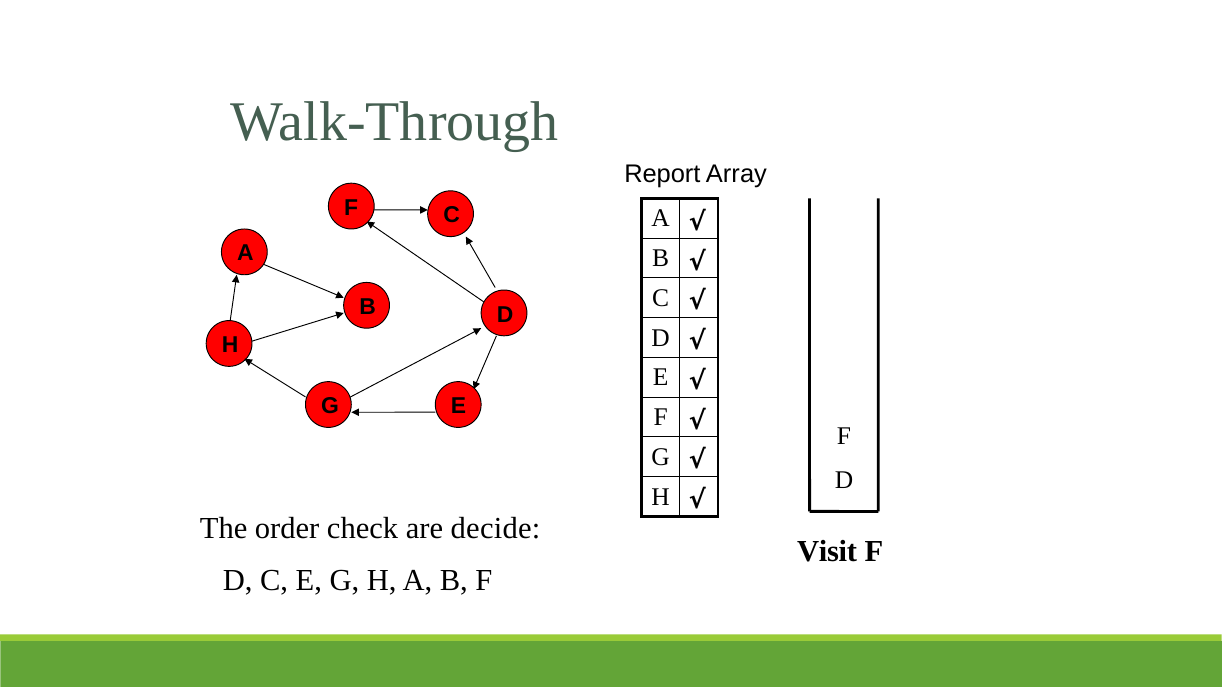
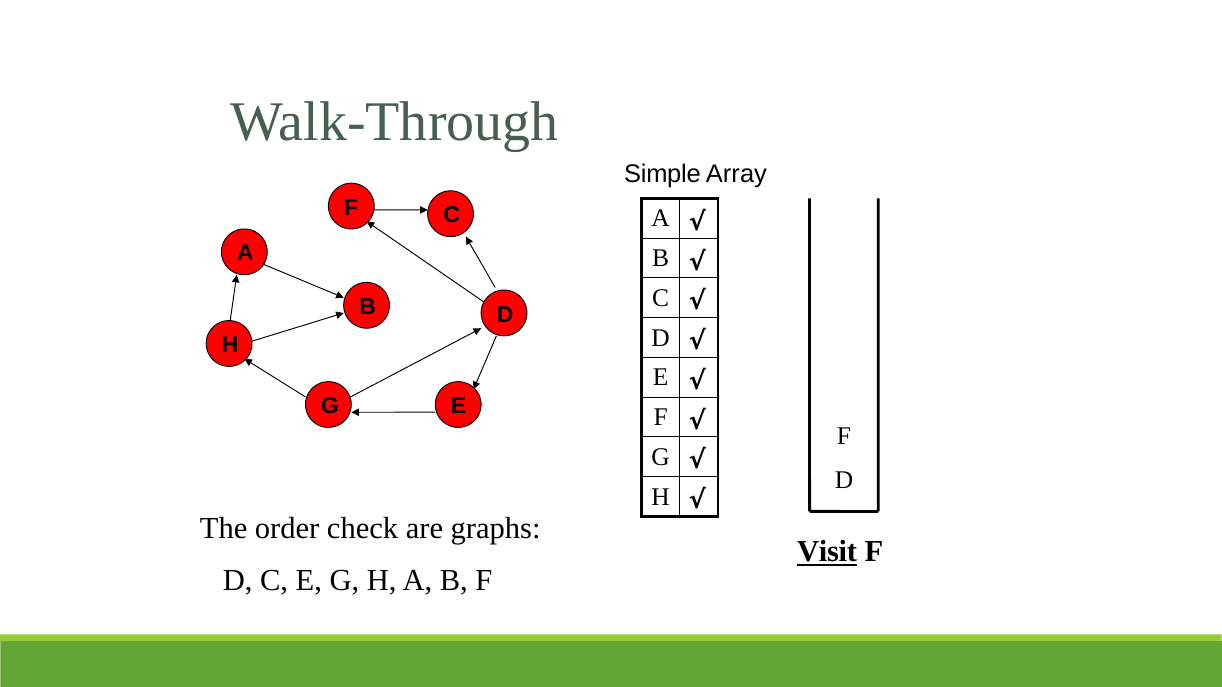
Report: Report -> Simple
decide: decide -> graphs
Visit underline: none -> present
